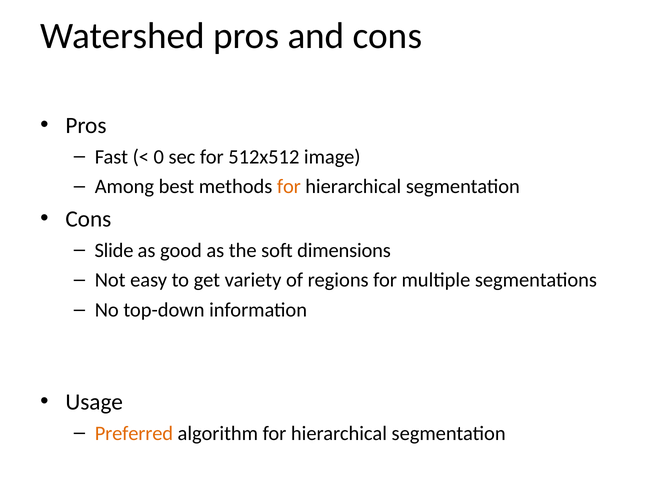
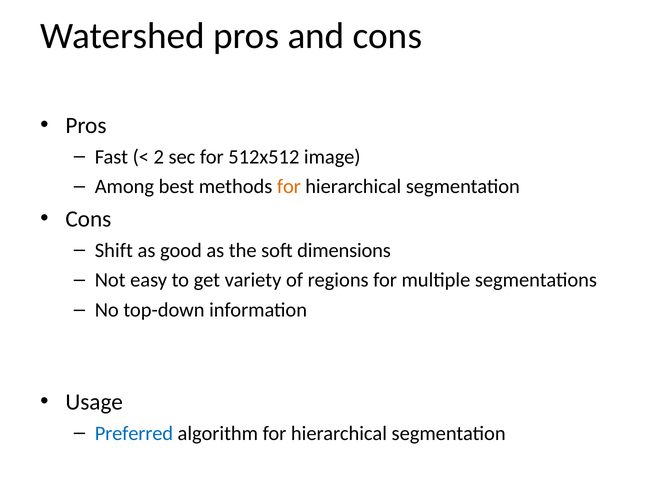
0: 0 -> 2
Slide: Slide -> Shift
Preferred colour: orange -> blue
